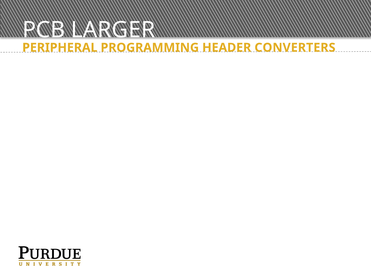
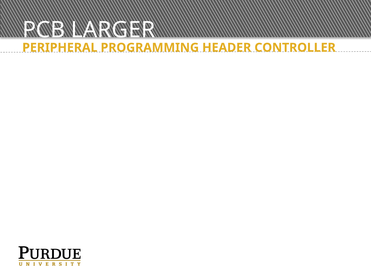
CONVERTERS: CONVERTERS -> CONTROLLER
